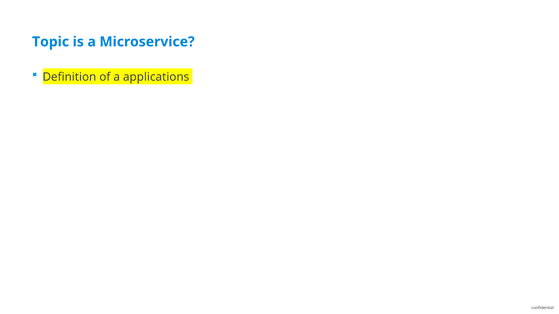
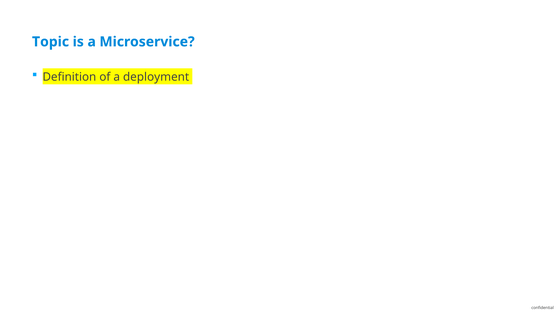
applications: applications -> deployment
